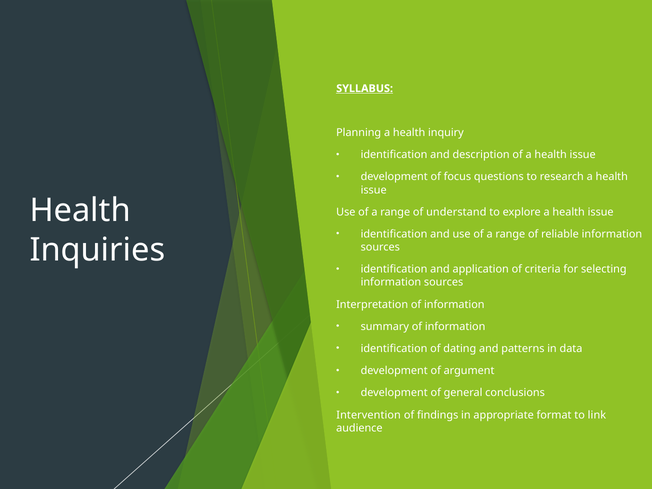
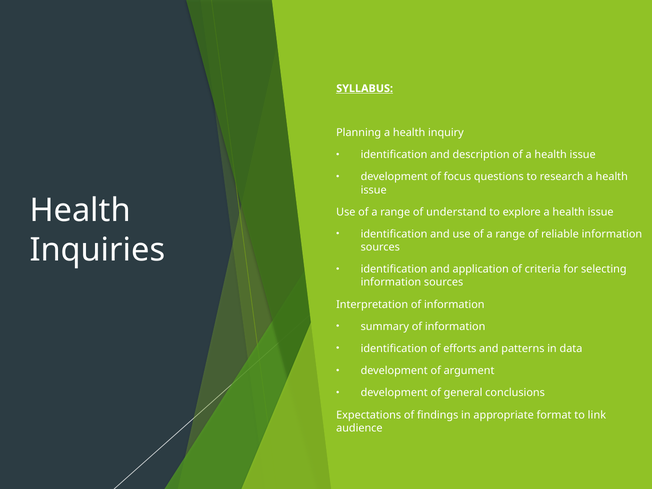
dating: dating -> efforts
Intervention: Intervention -> Expectations
